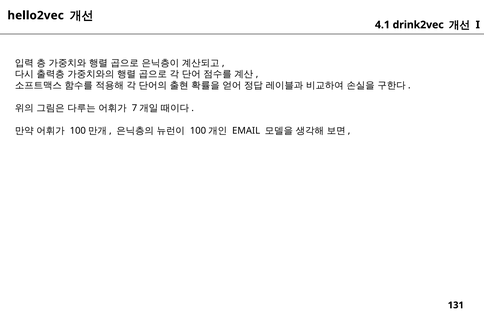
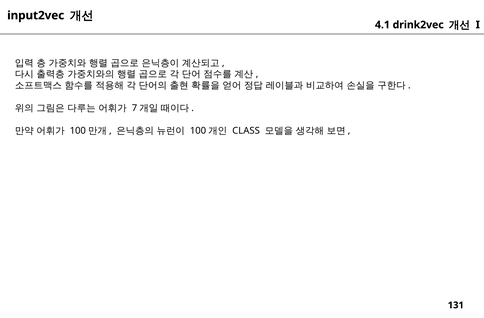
hello2vec: hello2vec -> input2vec
EMAIL: EMAIL -> CLASS
